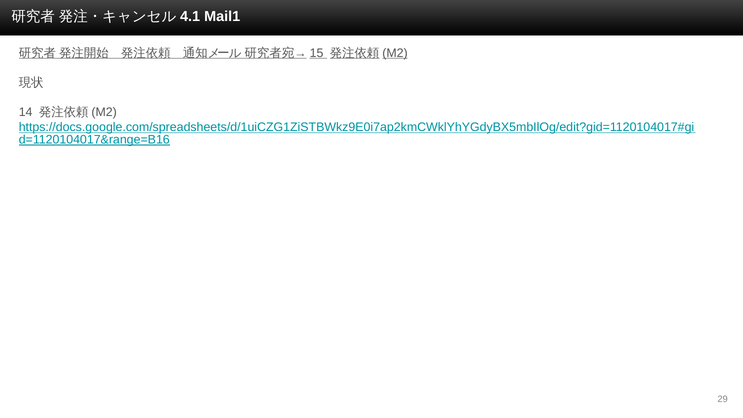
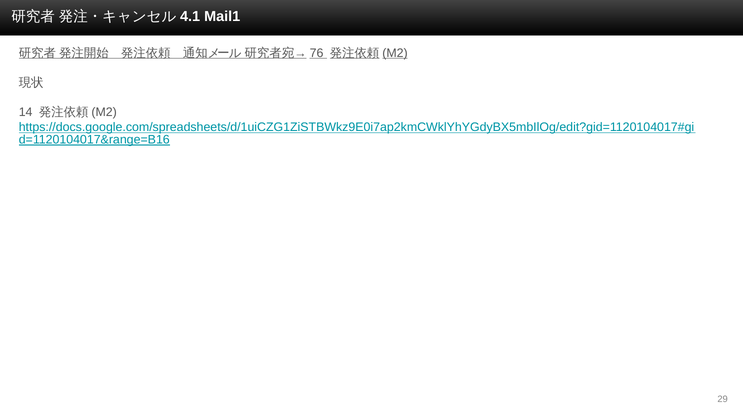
15: 15 -> 76
